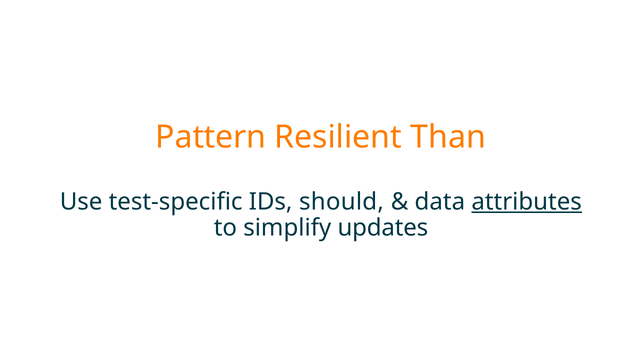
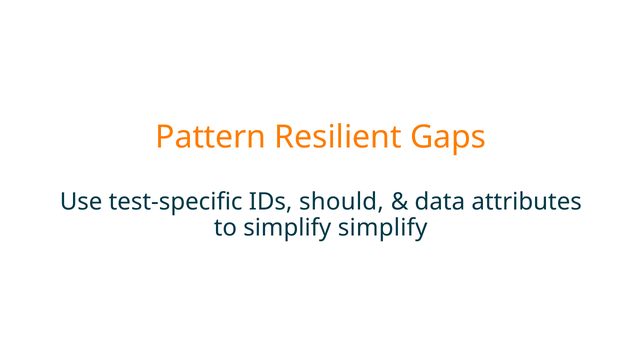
Than: Than -> Gaps
attributes underline: present -> none
simplify updates: updates -> simplify
